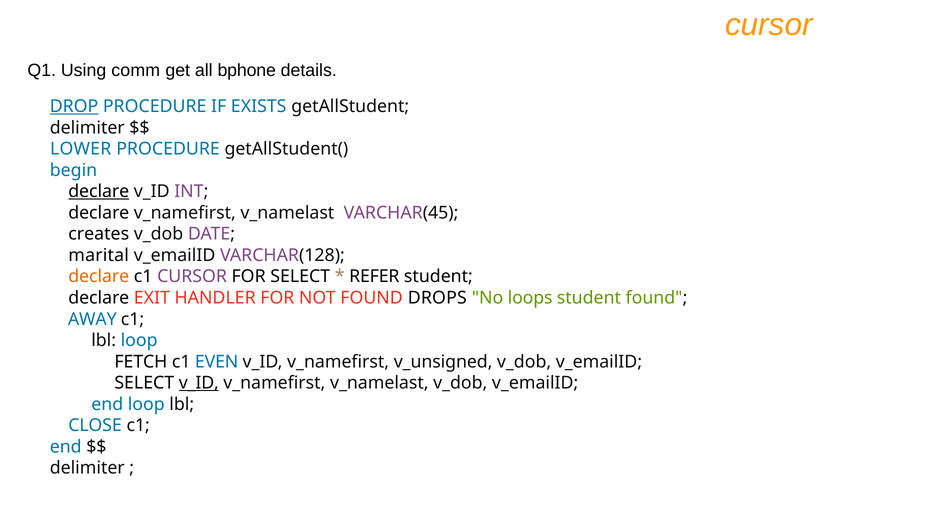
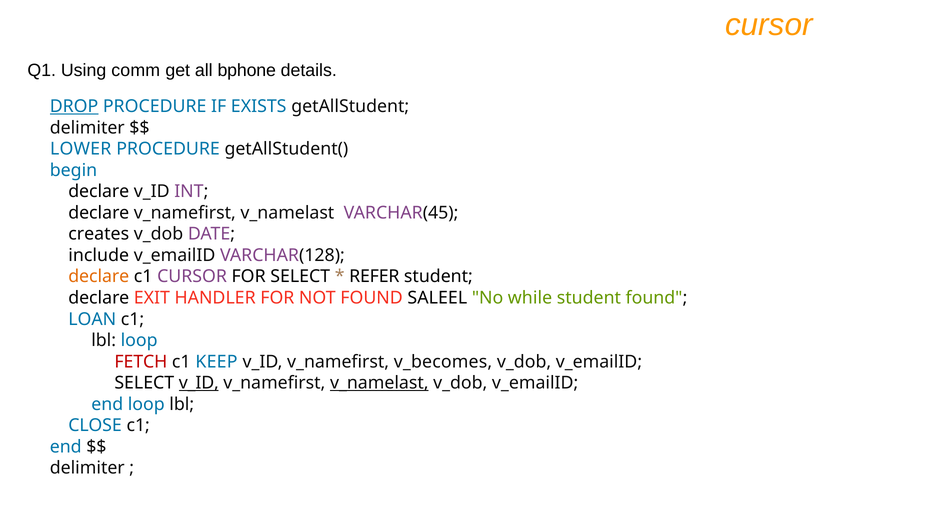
declare at (99, 192) underline: present -> none
marital: marital -> include
DROPS: DROPS -> SALEEL
loops: loops -> while
AWAY: AWAY -> LOAN
FETCH colour: black -> red
EVEN: EVEN -> KEEP
v_unsigned: v_unsigned -> v_becomes
v_namelast at (379, 384) underline: none -> present
